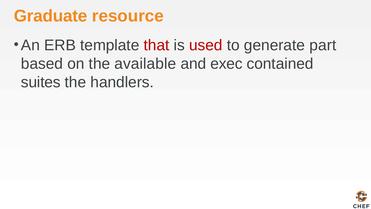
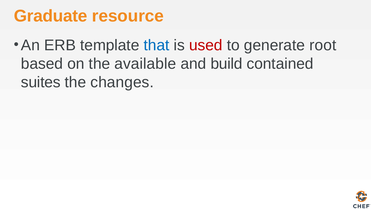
that colour: red -> blue
part: part -> root
exec: exec -> build
handlers: handlers -> changes
